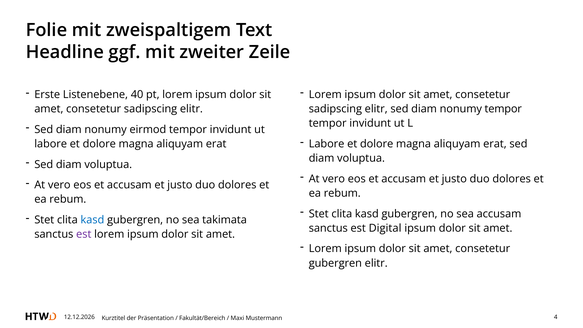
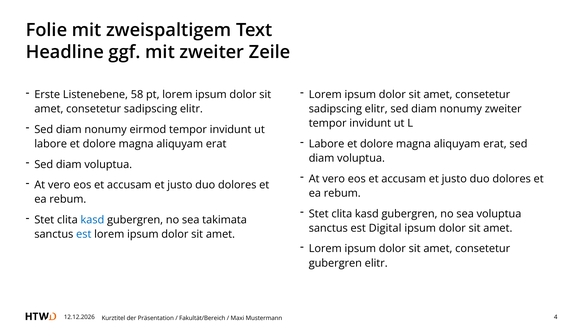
40: 40 -> 58
nonumy tempor: tempor -> zweiter
sea accusam: accusam -> voluptua
est at (84, 234) colour: purple -> blue
